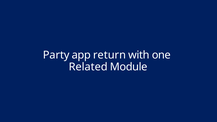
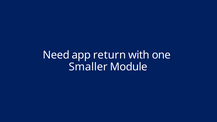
Party: Party -> Need
Related: Related -> Smaller
